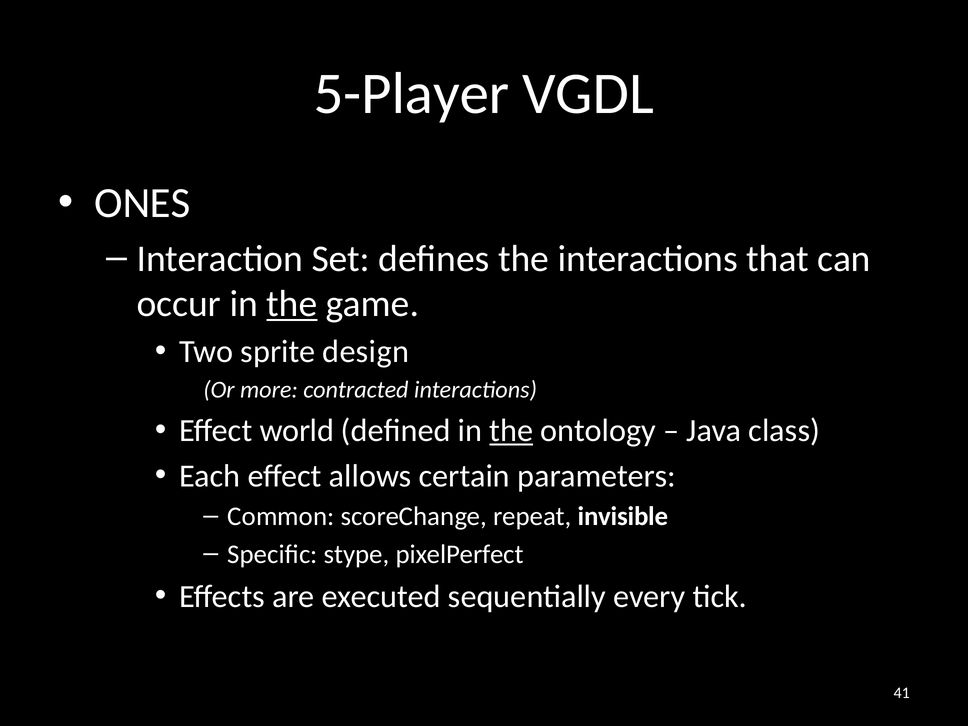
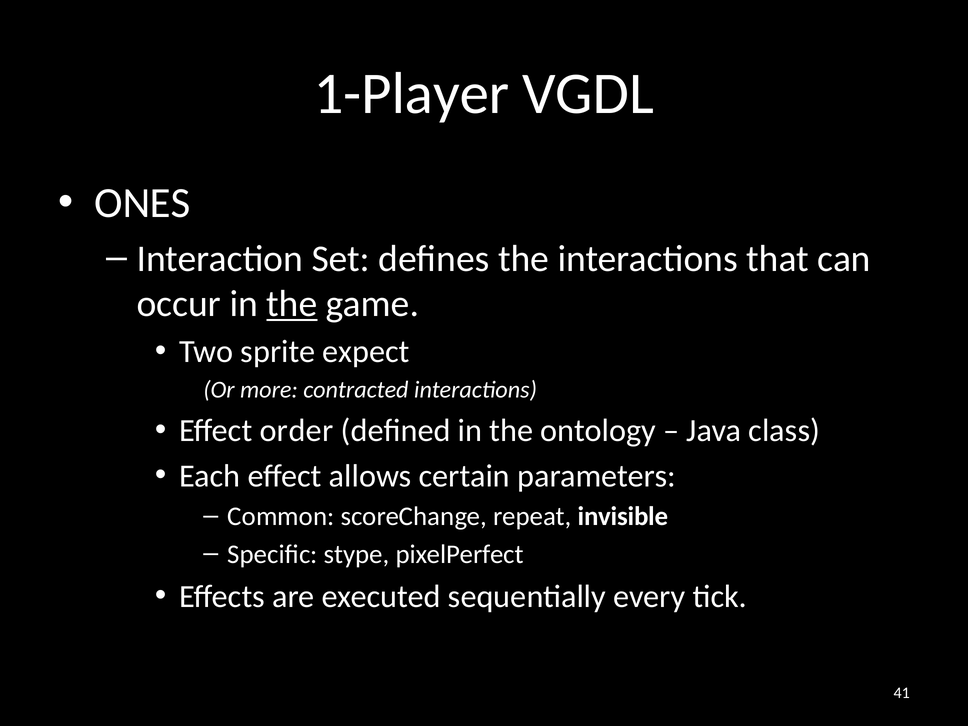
5-Player: 5-Player -> 1-Player
design: design -> expect
world: world -> order
the at (511, 431) underline: present -> none
